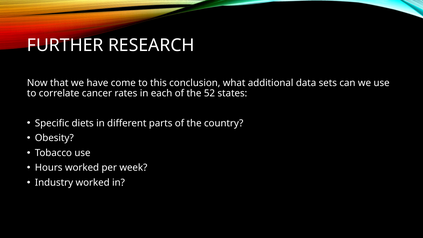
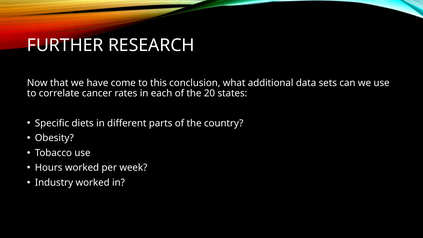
52: 52 -> 20
